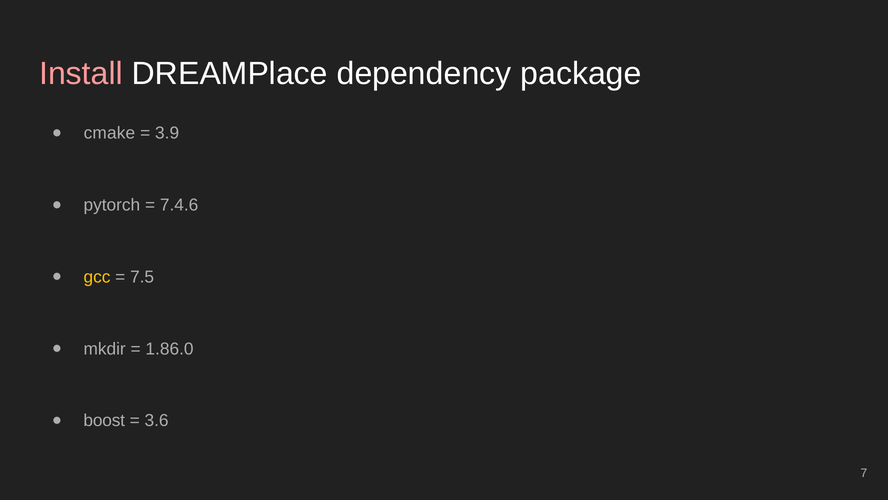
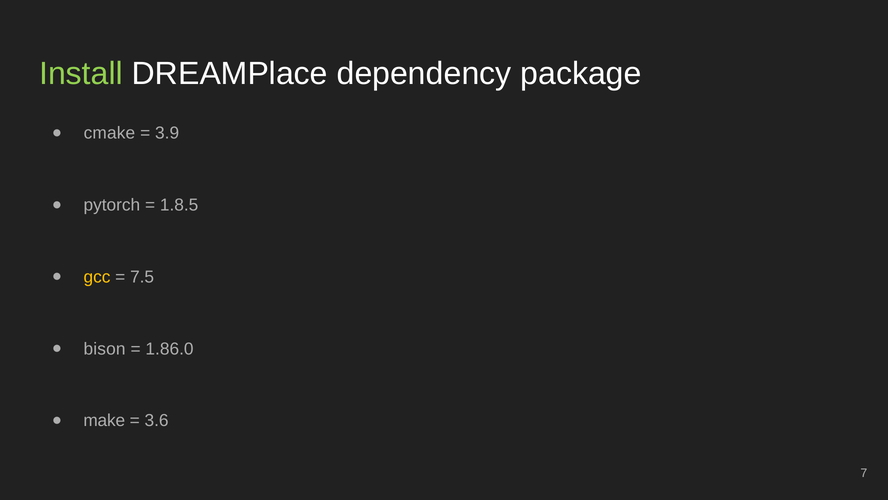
Install colour: pink -> light green
7.4.6: 7.4.6 -> 1.8.5
mkdir: mkdir -> bison
boost: boost -> make
